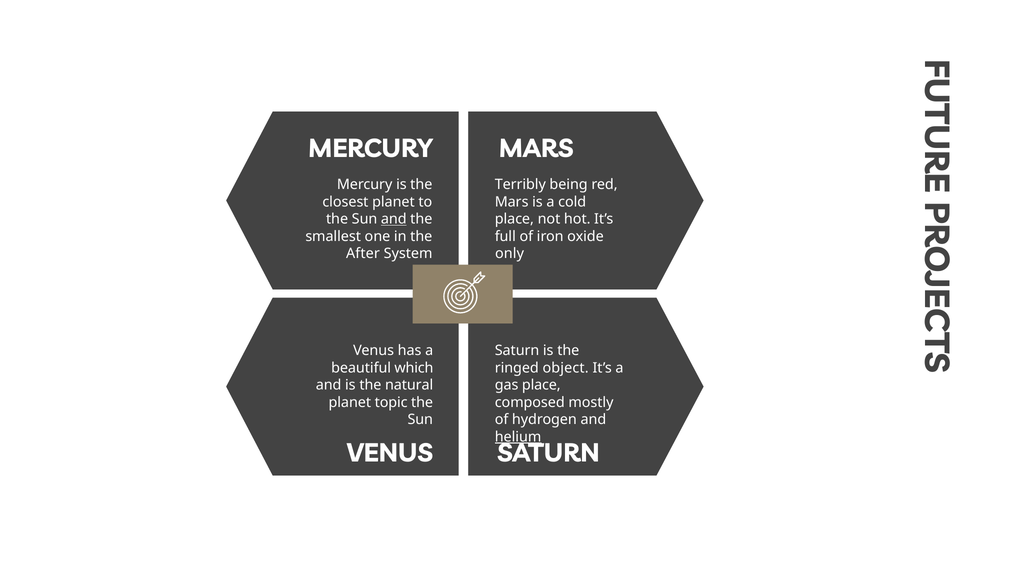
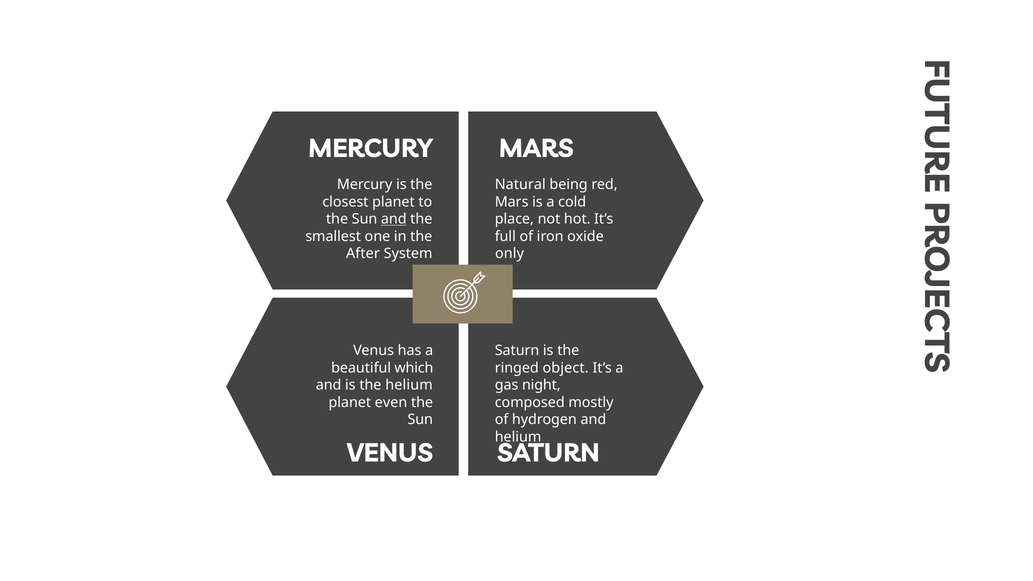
Terribly: Terribly -> Natural
the natural: natural -> helium
gas place: place -> night
topic: topic -> even
helium at (518, 437) underline: present -> none
